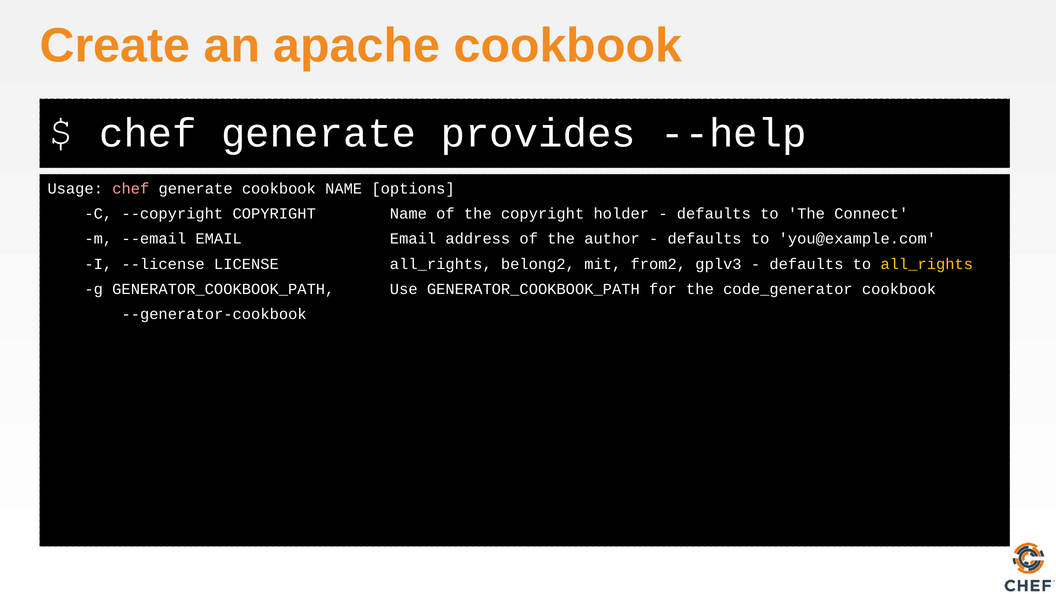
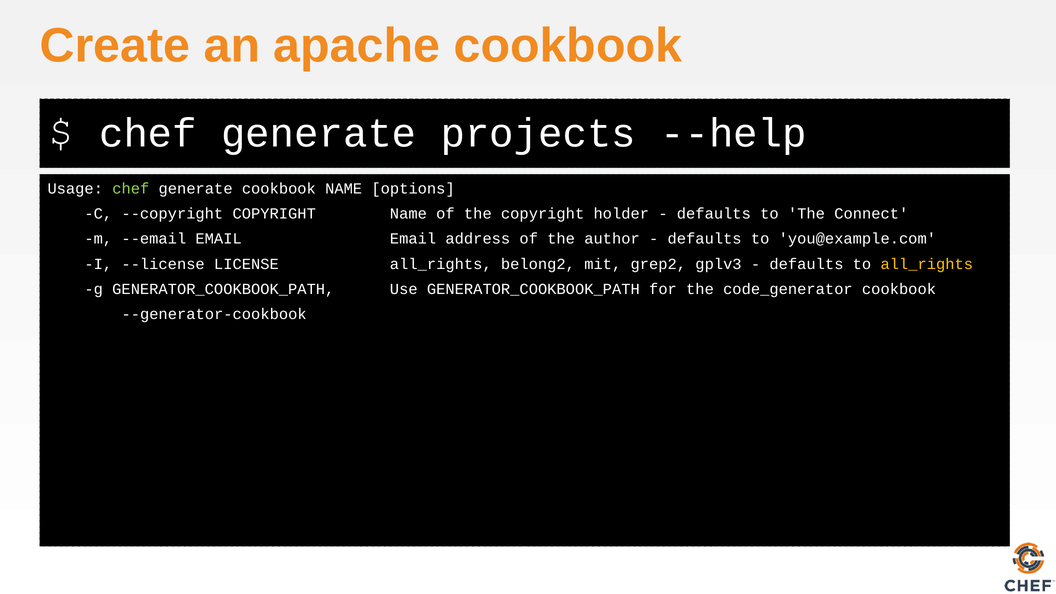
provides: provides -> projects
chef at (131, 189) colour: pink -> light green
from2: from2 -> grep2
